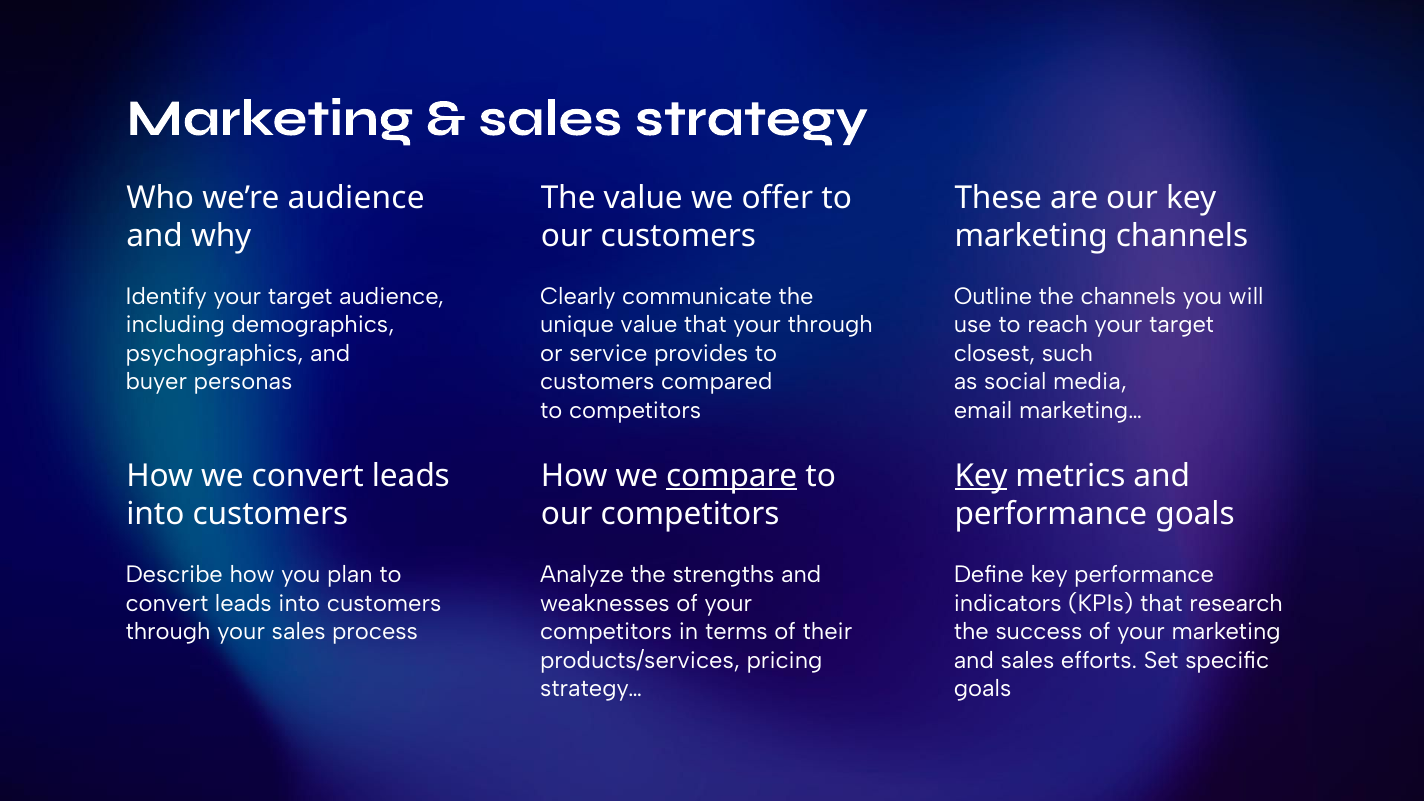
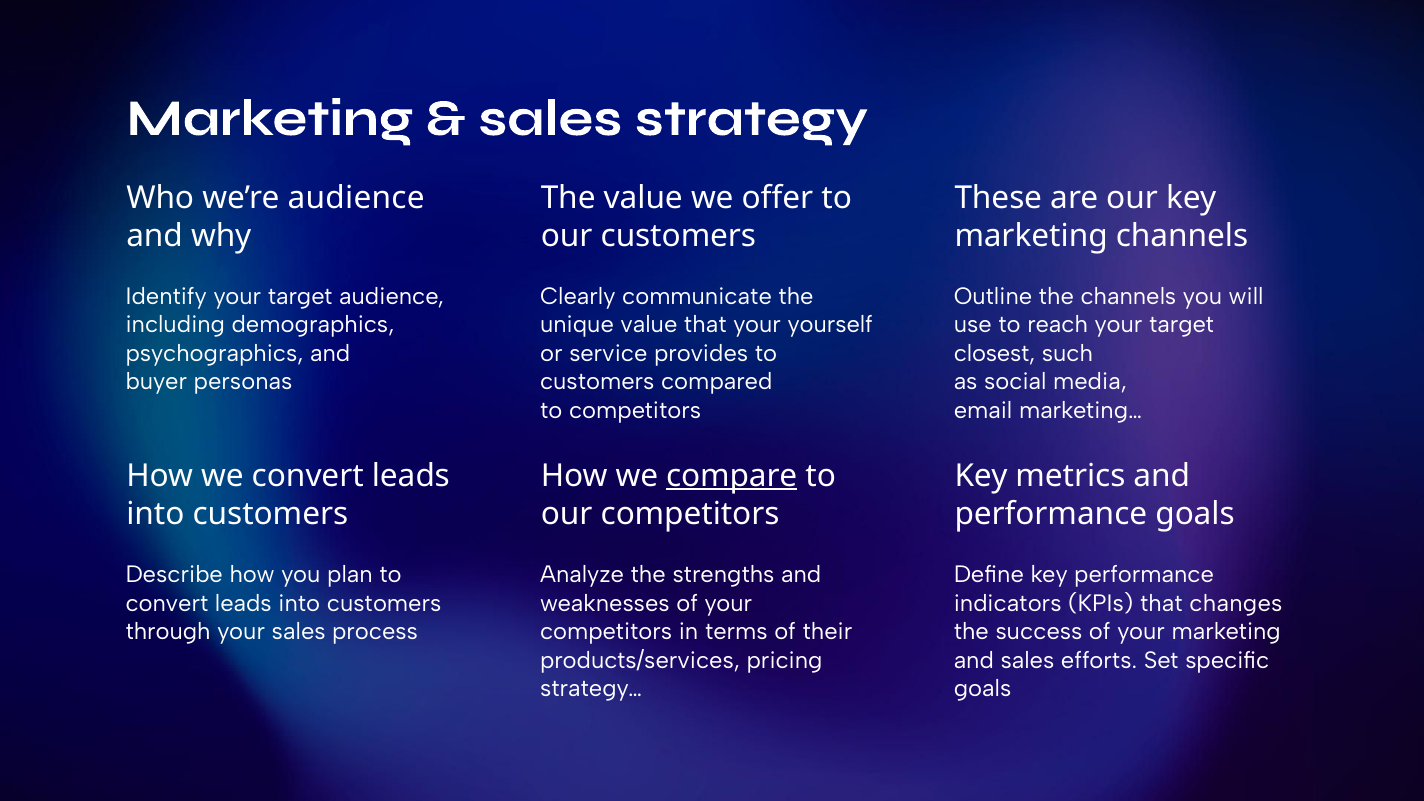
your through: through -> yourself
Key at (981, 476) underline: present -> none
research: research -> changes
